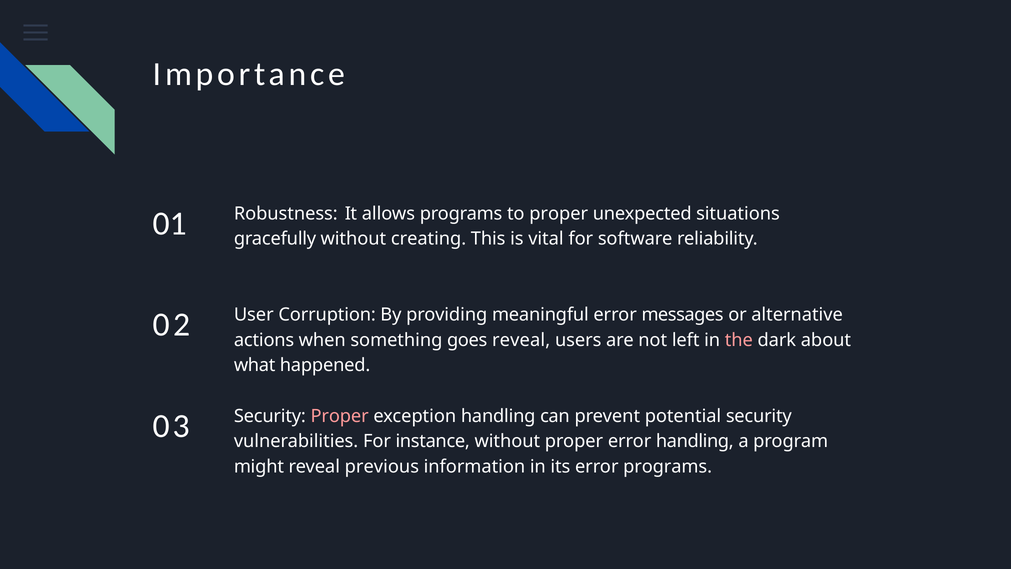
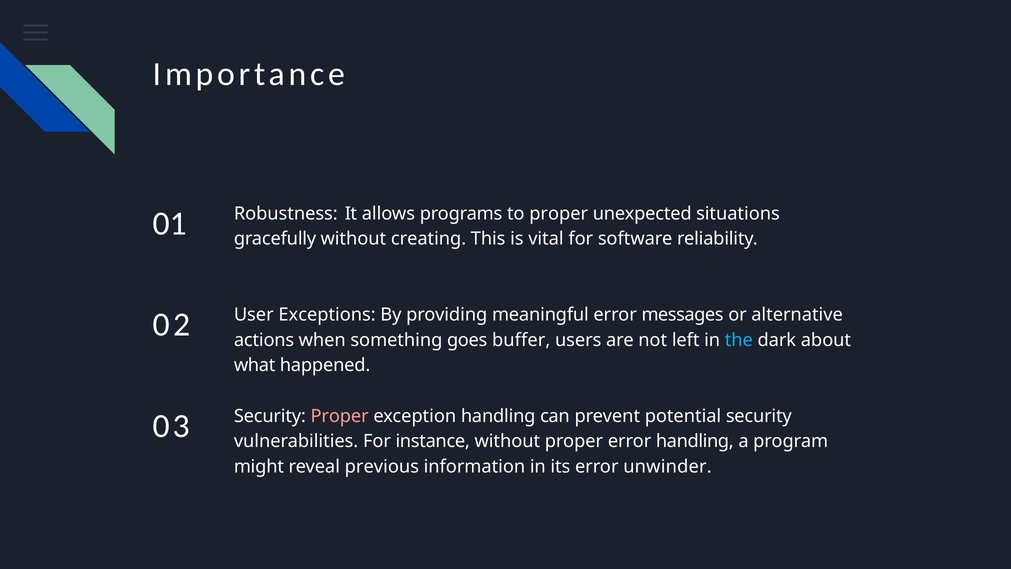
Corruption: Corruption -> Exceptions
goes reveal: reveal -> buffer
the colour: pink -> light blue
error programs: programs -> unwinder
